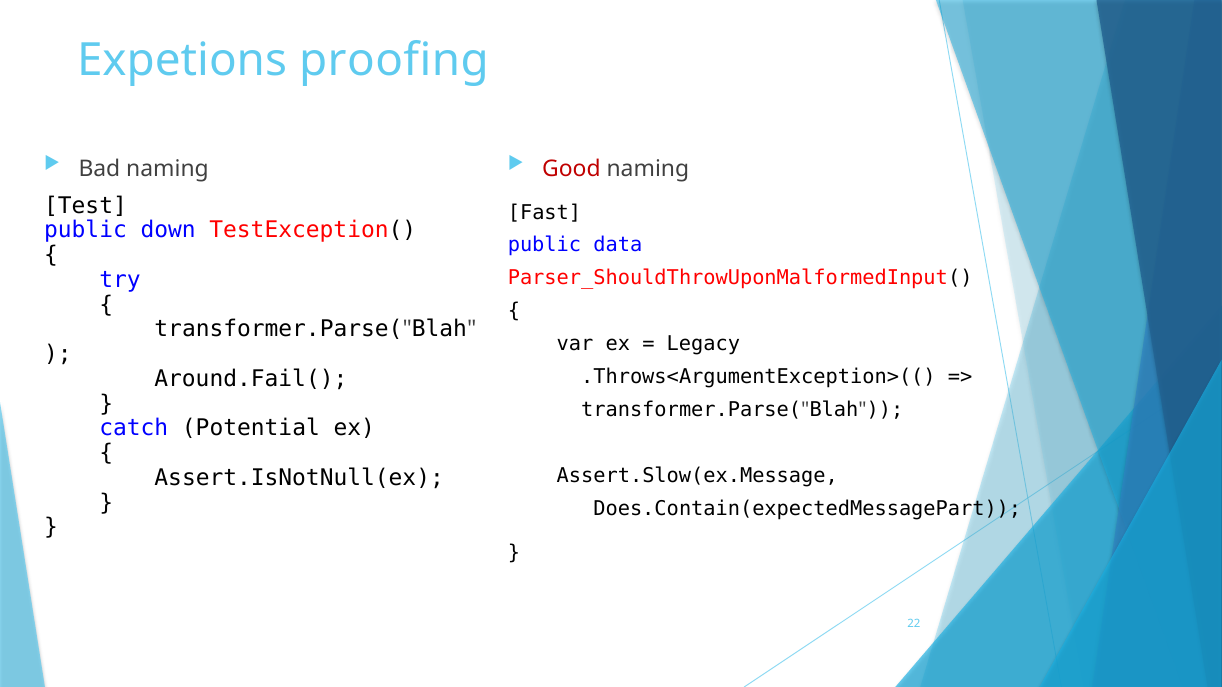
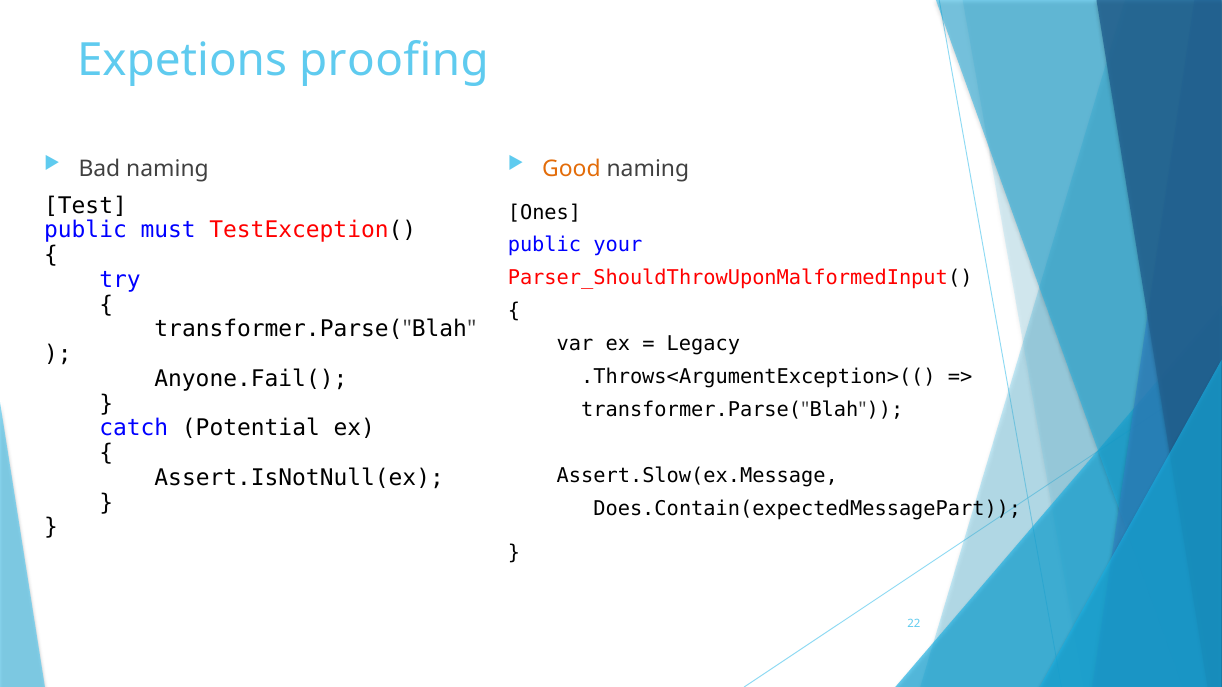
Good colour: red -> orange
Fast: Fast -> Ones
down: down -> must
data: data -> your
Around.Fail(: Around.Fail( -> Anyone.Fail(
